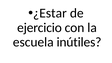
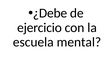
¿Estar: ¿Estar -> ¿Debe
inútiles: inútiles -> mental
